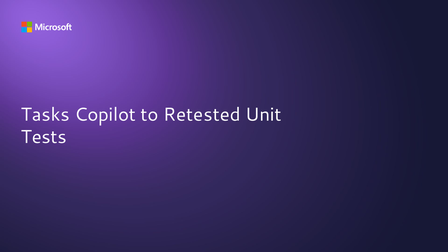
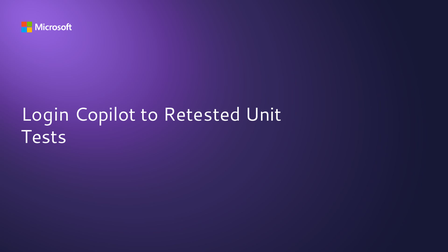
Tasks: Tasks -> Login
